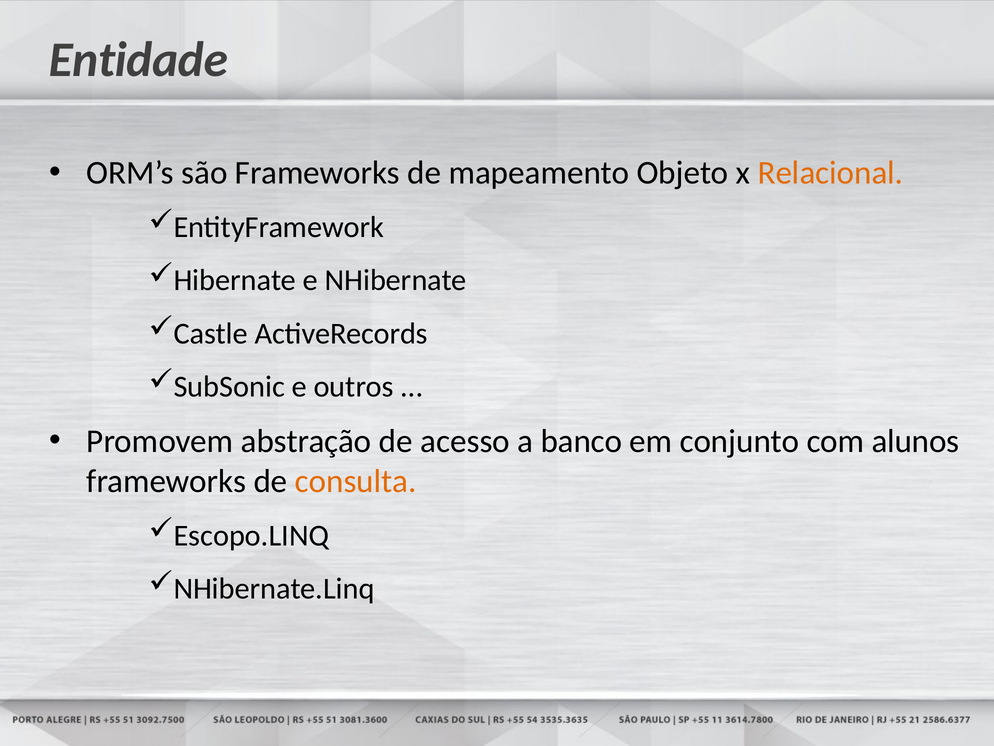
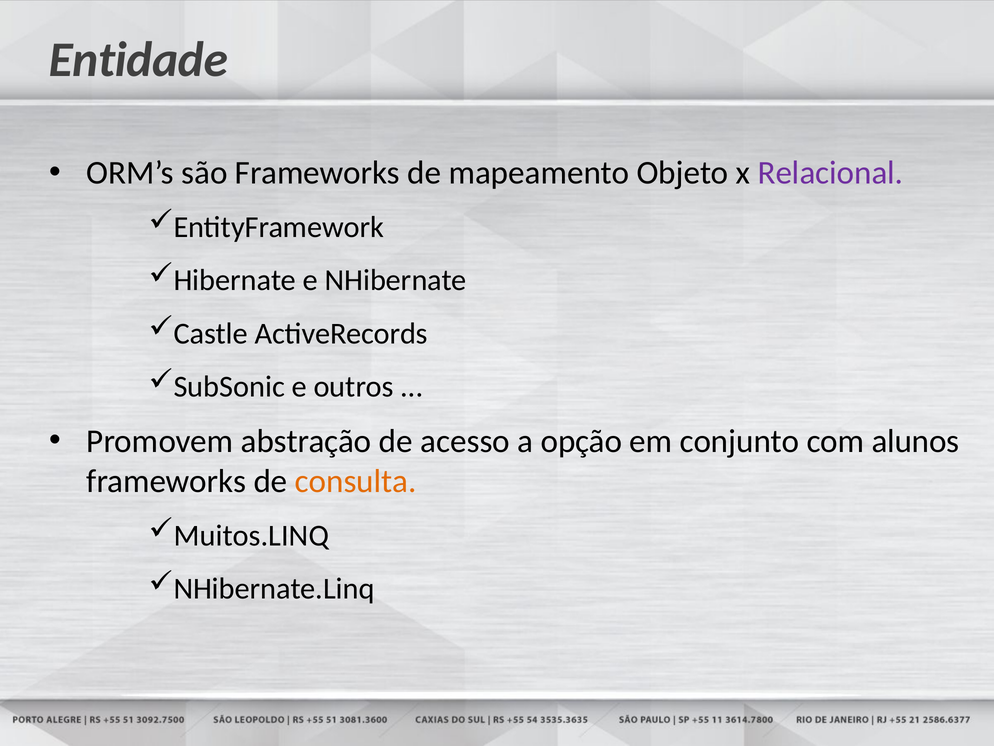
Relacional colour: orange -> purple
banco: banco -> opção
Escopo.LINQ: Escopo.LINQ -> Muitos.LINQ
